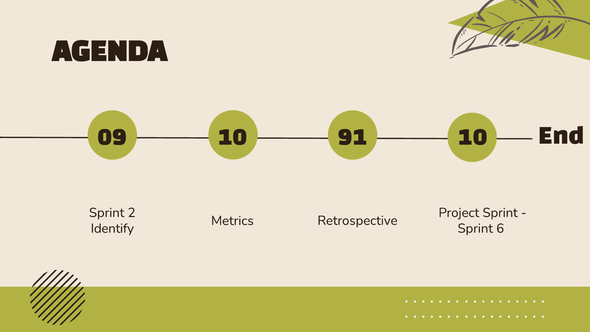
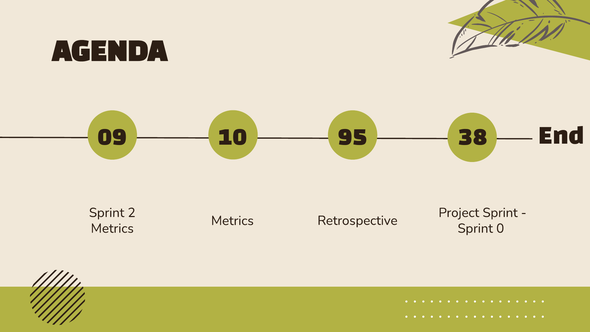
91: 91 -> 95
09 10: 10 -> 38
Identify at (112, 228): Identify -> Metrics
6: 6 -> 0
